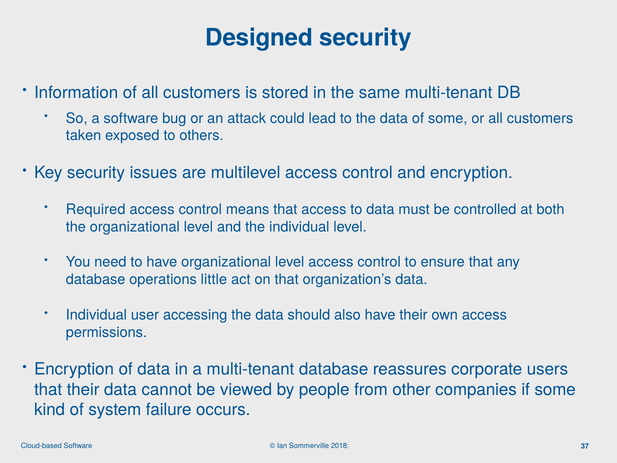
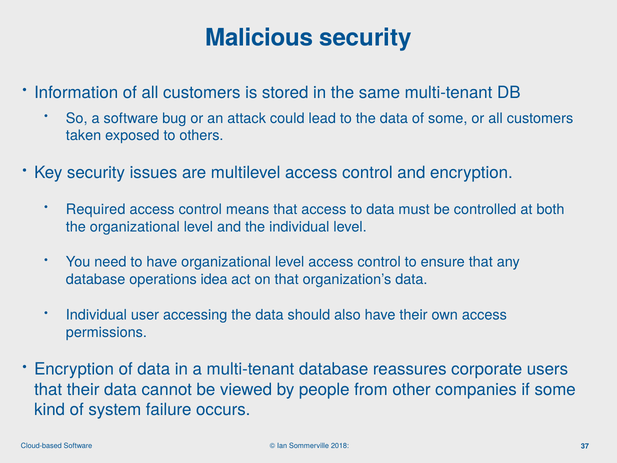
Designed: Designed -> Malicious
little: little -> idea
